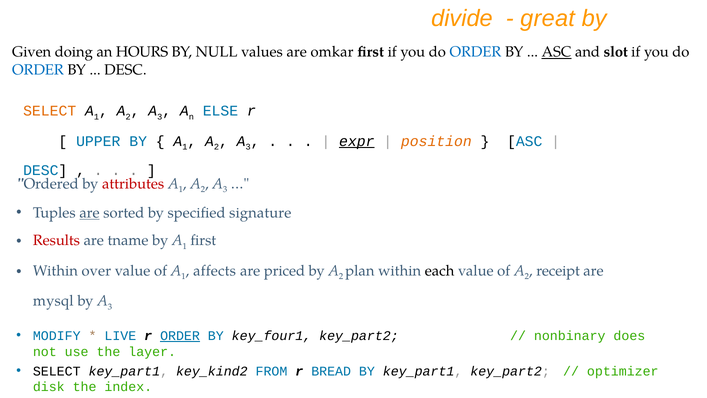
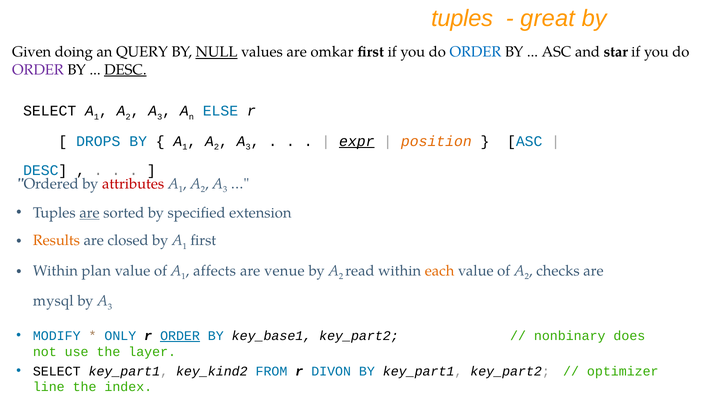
divide at (462, 18): divide -> tuples
HOURS: HOURS -> QUERY
NULL underline: none -> present
ASC at (557, 52) underline: present -> none
slot: slot -> star
ORDER at (38, 70) colour: blue -> purple
DESC at (125, 70) underline: none -> present
SELECT at (50, 111) colour: orange -> black
UPPER: UPPER -> DROPS
signature: signature -> extension
Results colour: red -> orange
tname: tname -> closed
over: over -> plan
priced: priced -> venue
plan: plan -> read
each colour: black -> orange
receipt: receipt -> checks
LIVE: LIVE -> ONLY
key_four1: key_four1 -> key_base1
BREAD: BREAD -> DIVON
disk: disk -> line
